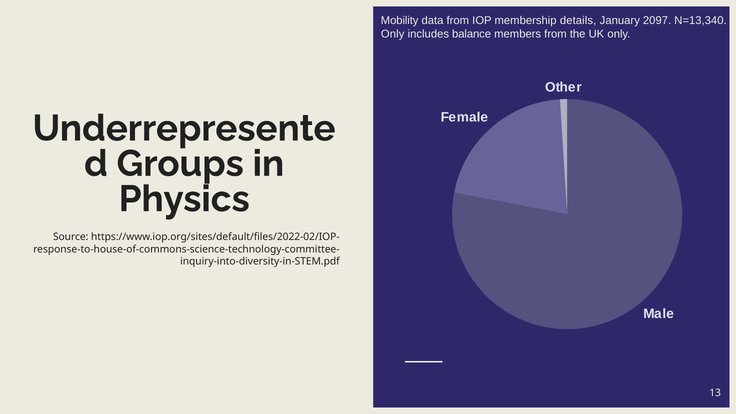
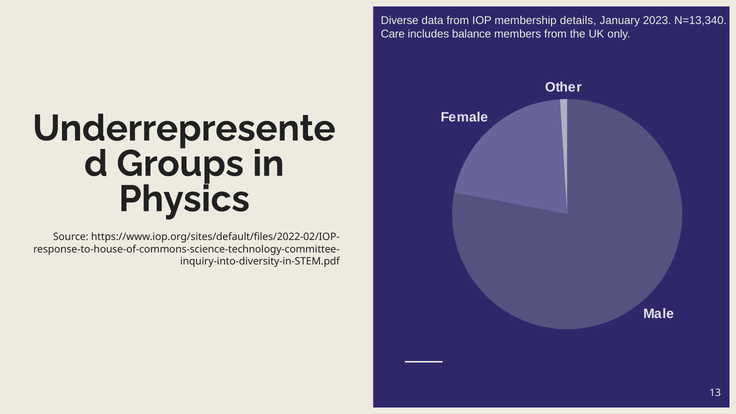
Mobility: Mobility -> Diverse
2097: 2097 -> 2023
Only at (393, 34): Only -> Care
